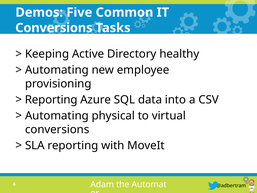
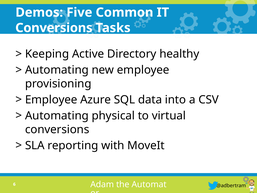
Reporting at (51, 100): Reporting -> Employee
